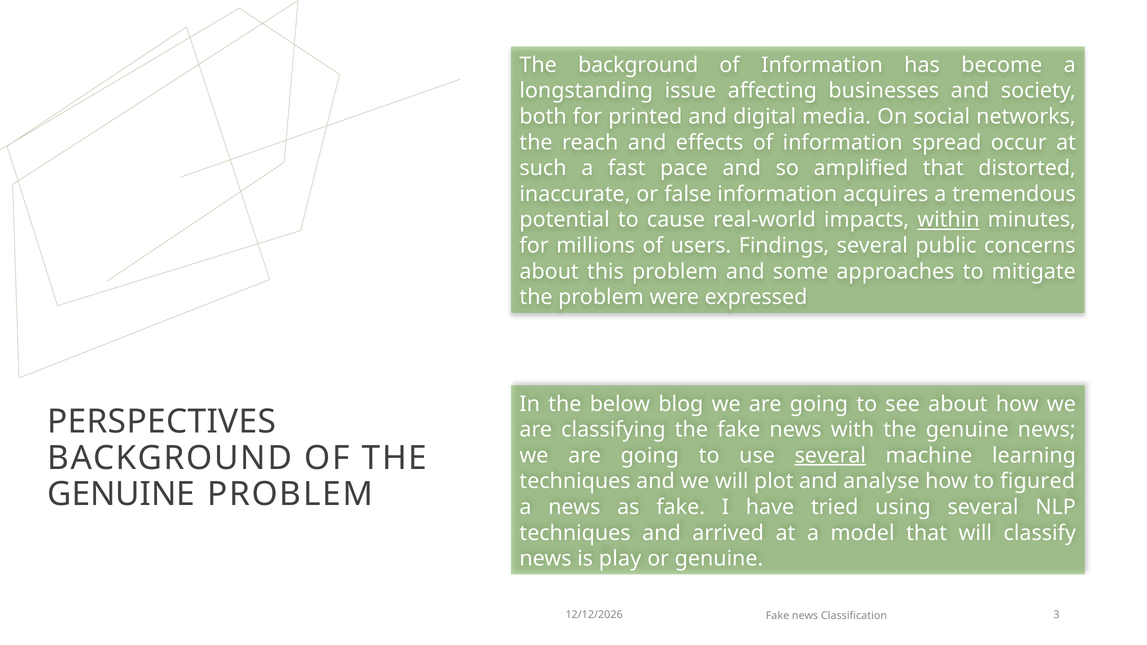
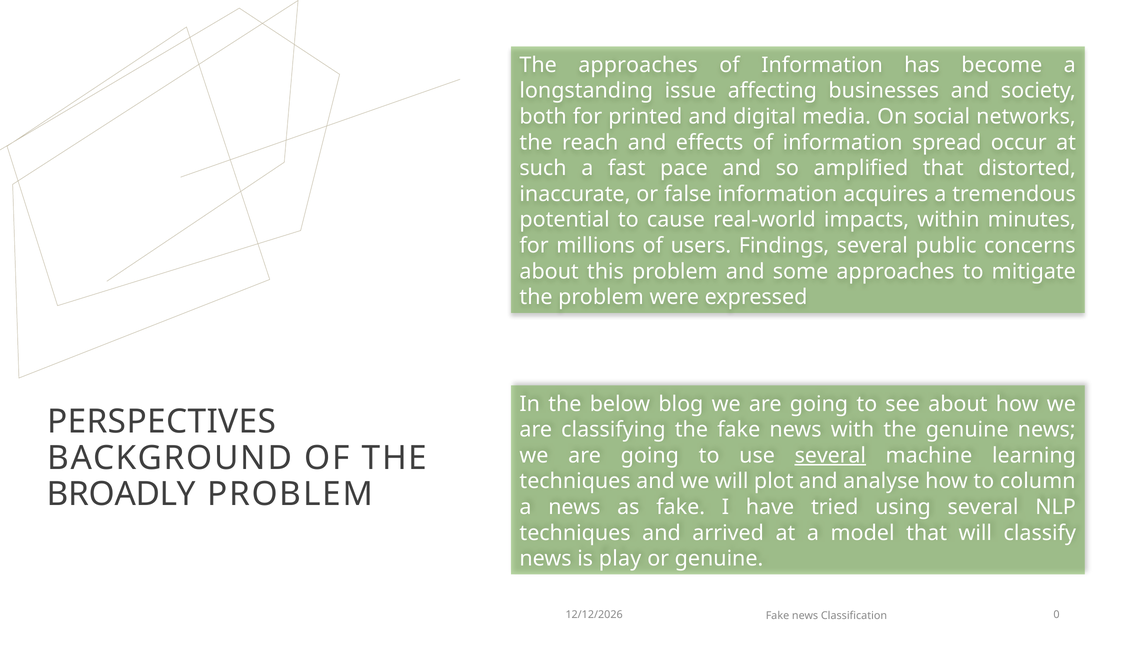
The background: background -> approaches
within underline: present -> none
figured: figured -> column
GENUINE at (121, 494): GENUINE -> BROADLY
3: 3 -> 0
